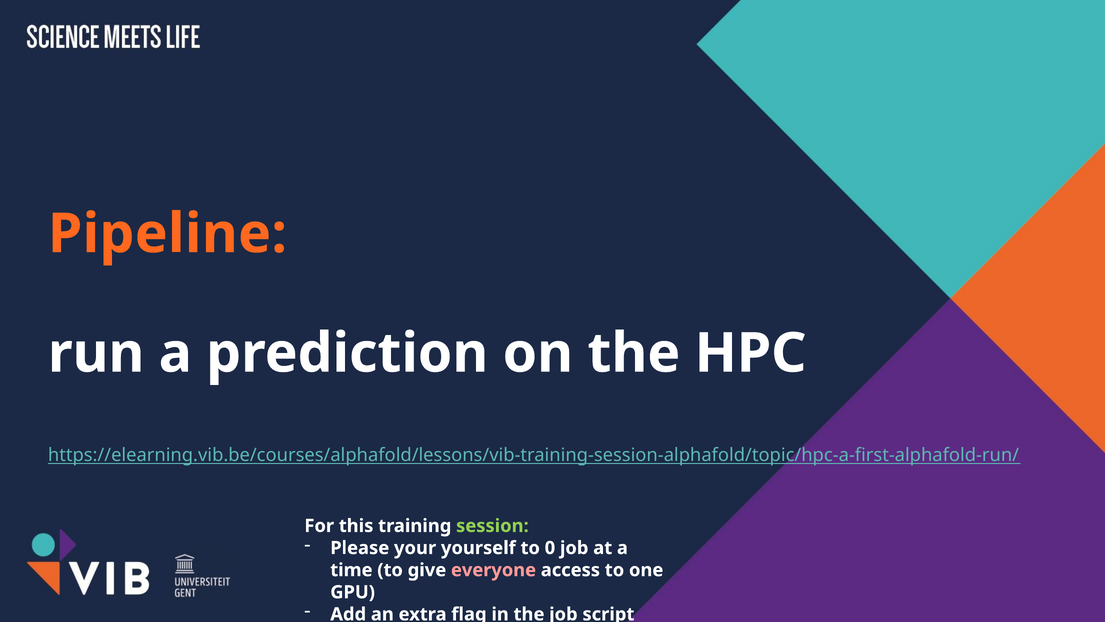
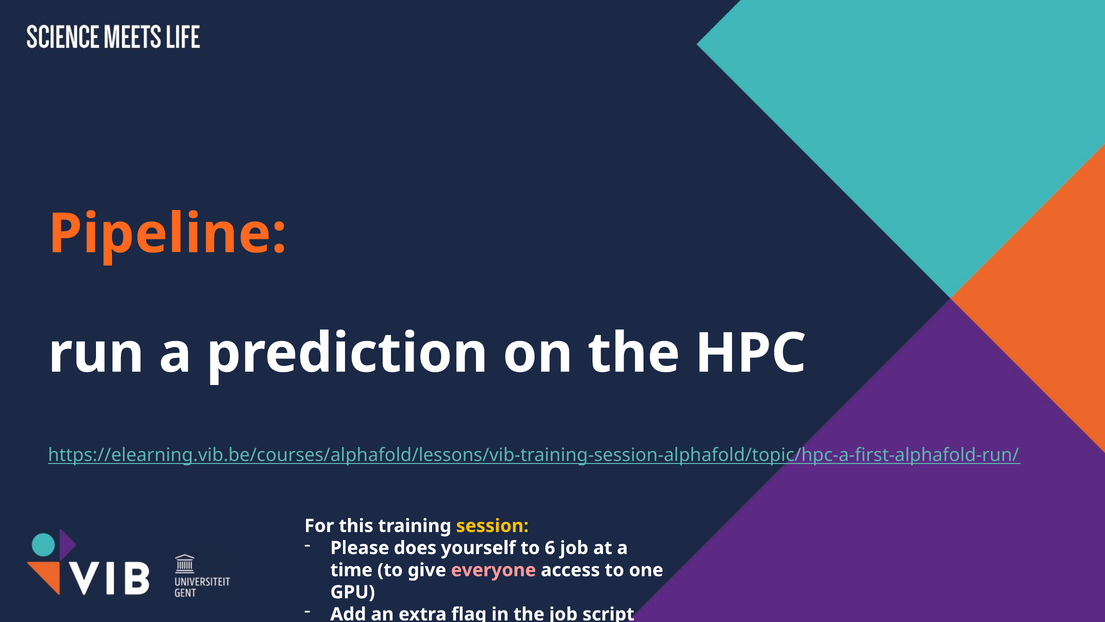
session colour: light green -> yellow
your: your -> does
0: 0 -> 6
